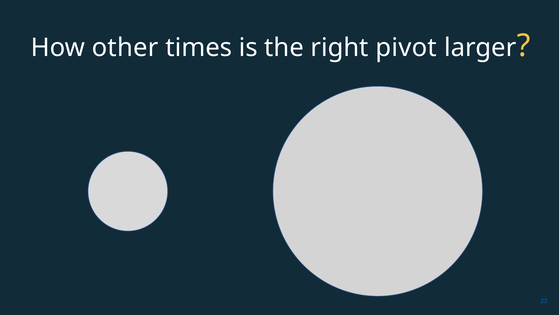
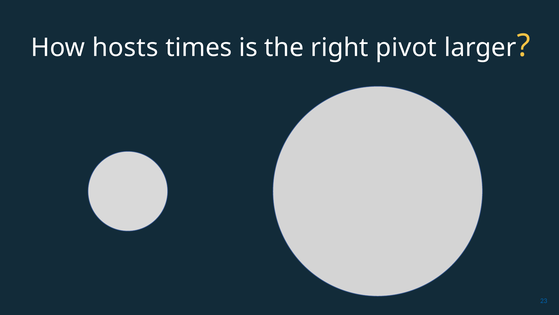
other: other -> hosts
